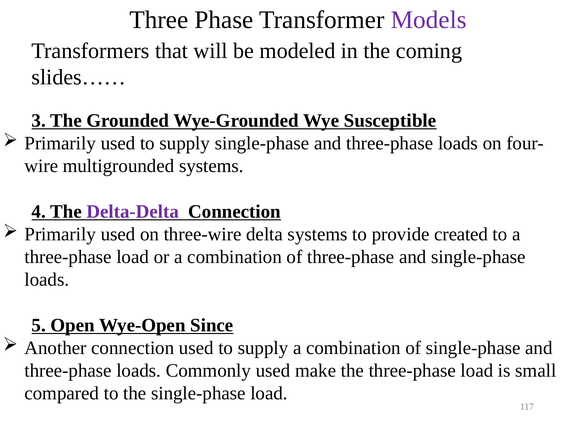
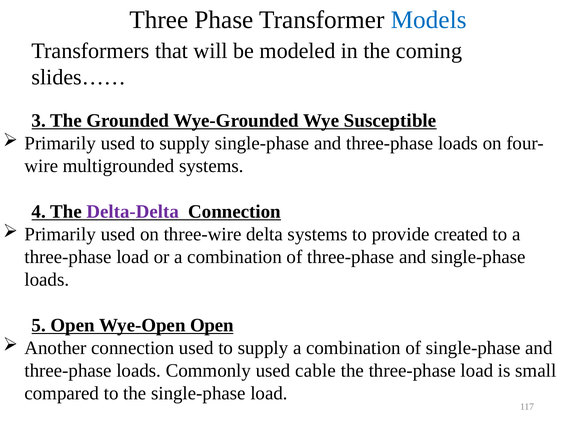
Models colour: purple -> blue
Wye-Open Since: Since -> Open
make: make -> cable
